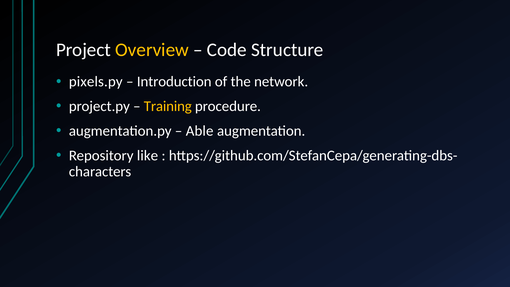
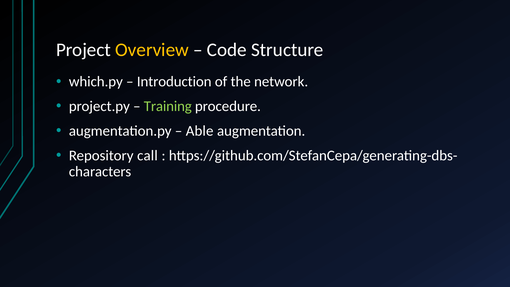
pixels.py: pixels.py -> which.py
Training colour: yellow -> light green
like: like -> call
